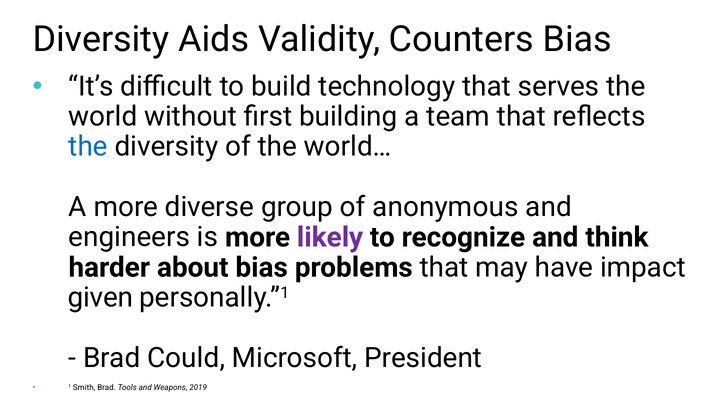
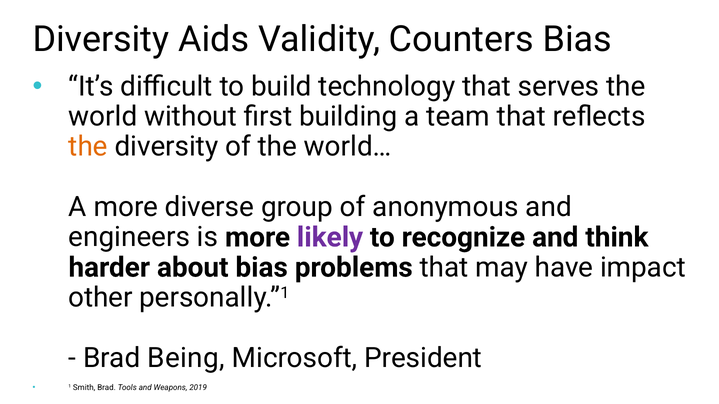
the at (88, 147) colour: blue -> orange
given: given -> other
Could: Could -> Being
